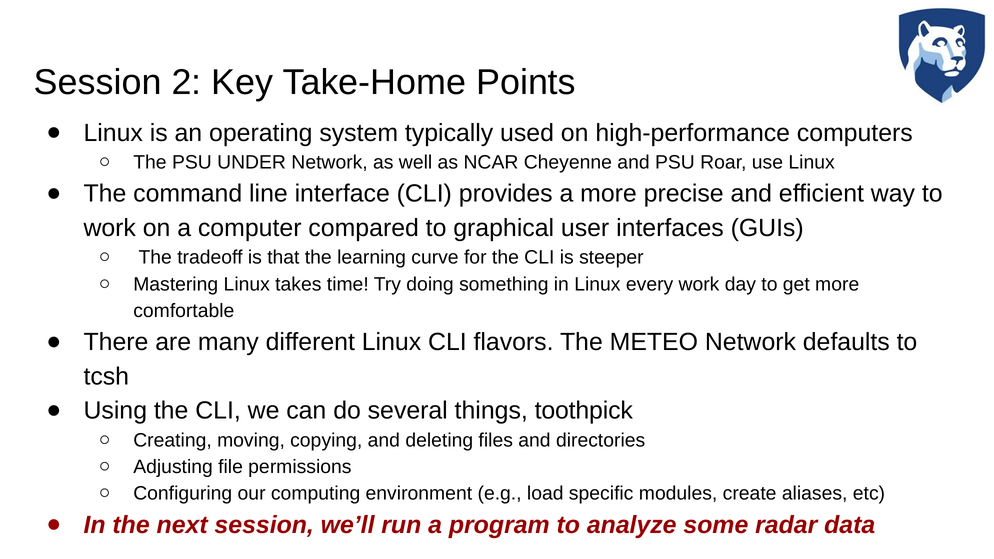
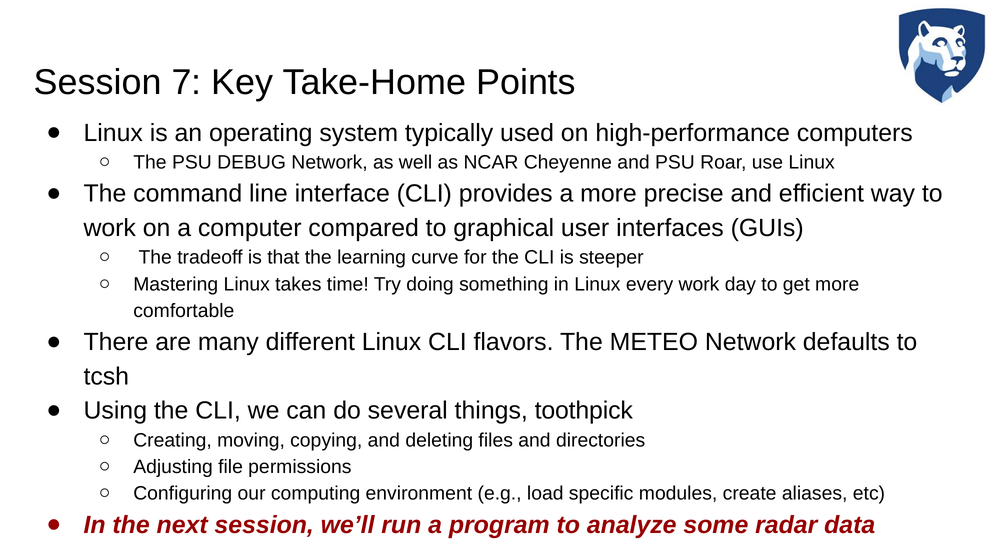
2: 2 -> 7
UNDER: UNDER -> DEBUG
